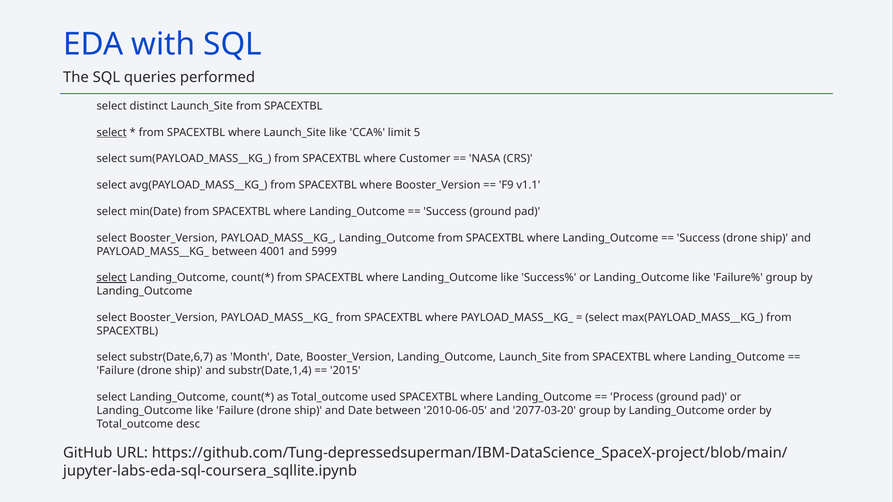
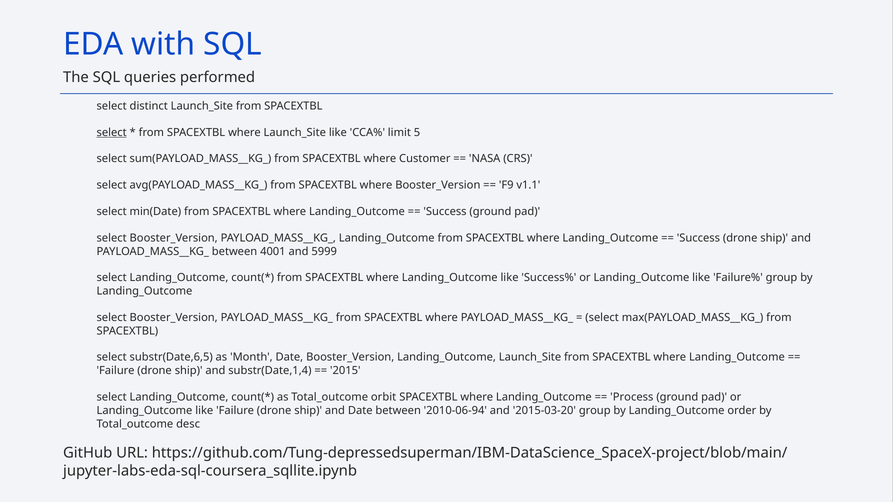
select at (112, 278) underline: present -> none
substr(Date,6,7: substr(Date,6,7 -> substr(Date,6,5
used: used -> orbit
2010-06-05: 2010-06-05 -> 2010-06-94
2077-03-20: 2077-03-20 -> 2015-03-20
